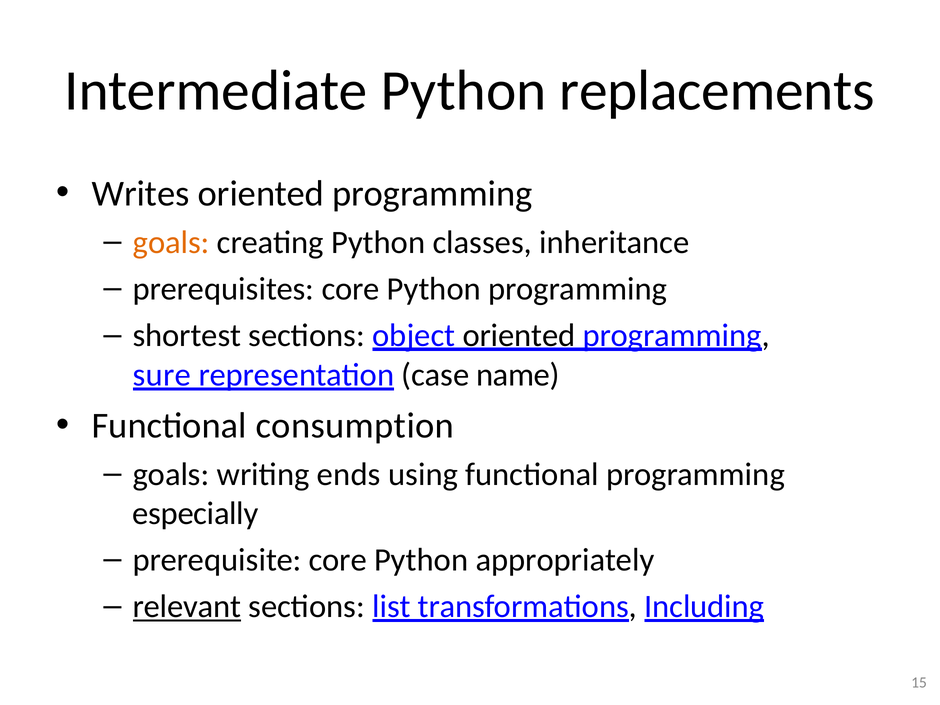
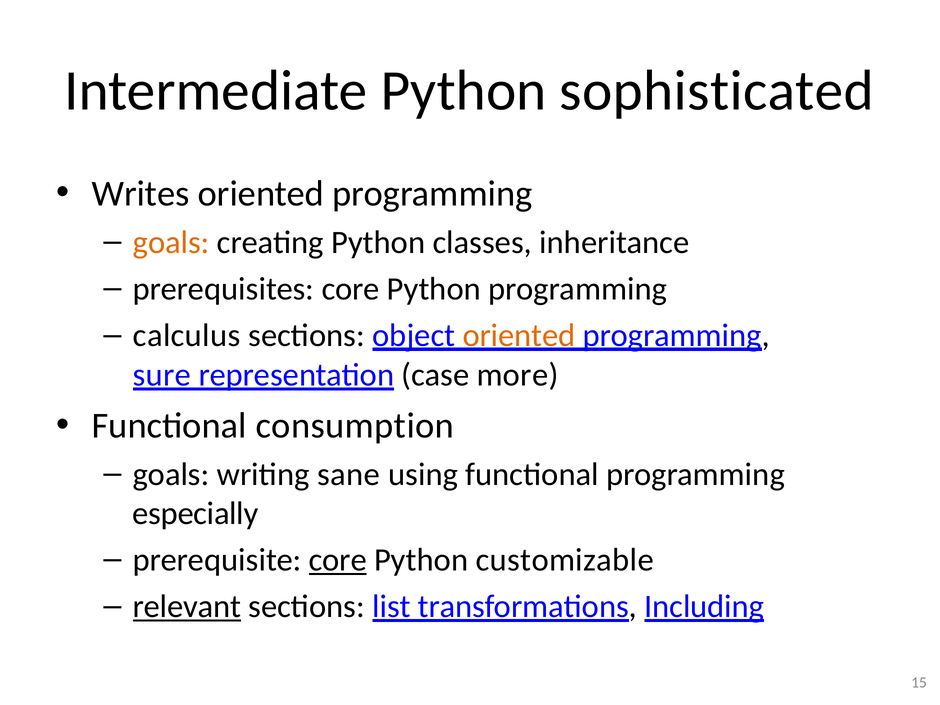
replacements: replacements -> sophisticated
shortest: shortest -> calculus
oriented at (519, 335) colour: black -> orange
name: name -> more
ends: ends -> sane
core at (338, 560) underline: none -> present
appropriately: appropriately -> customizable
